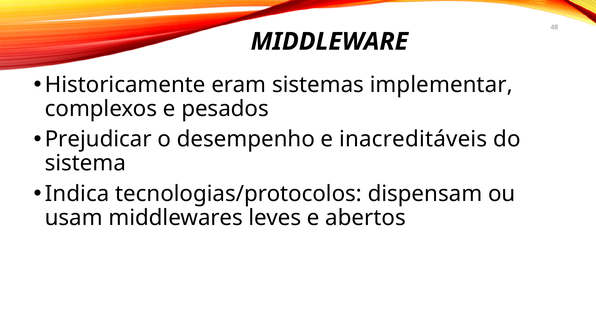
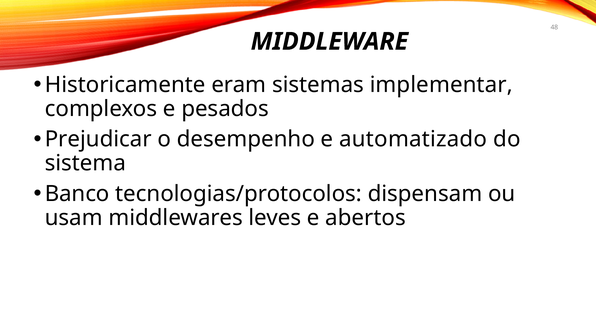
inacreditáveis: inacreditáveis -> automatizado
Indica: Indica -> Banco
